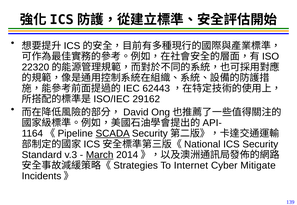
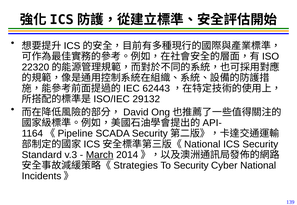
29162: 29162 -> 29132
SCADA underline: present -> none
To Internet: Internet -> Security
Cyber Mitigate: Mitigate -> National
